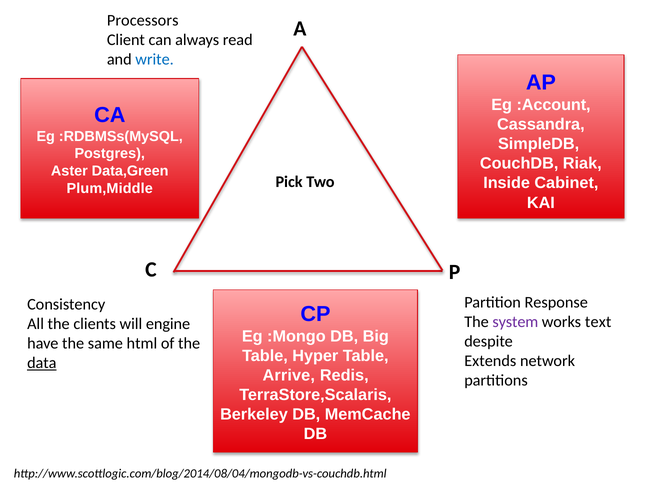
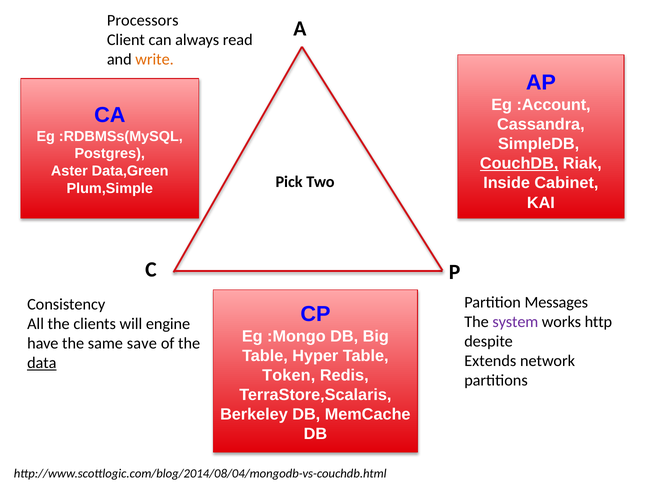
write colour: blue -> orange
CouchDB underline: none -> present
Plum,Middle: Plum,Middle -> Plum,Simple
Response: Response -> Messages
text: text -> http
html: html -> save
Arrive: Arrive -> Token
